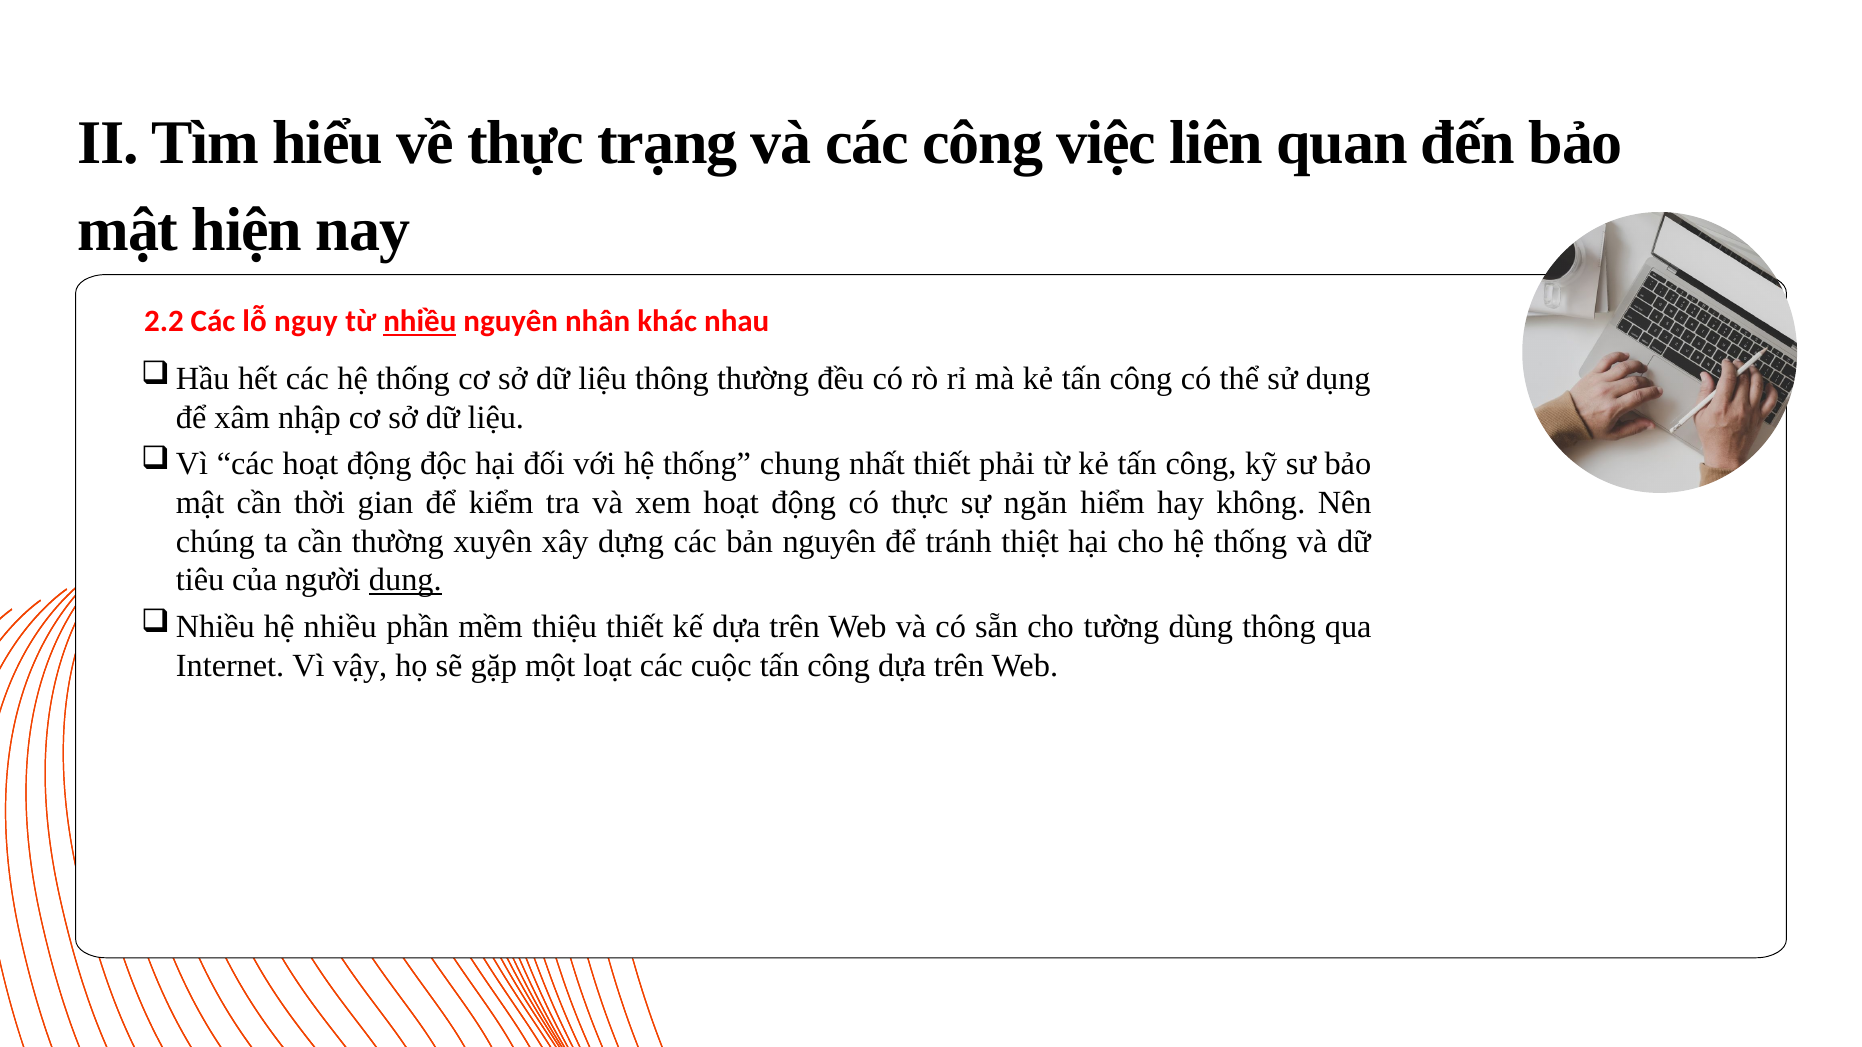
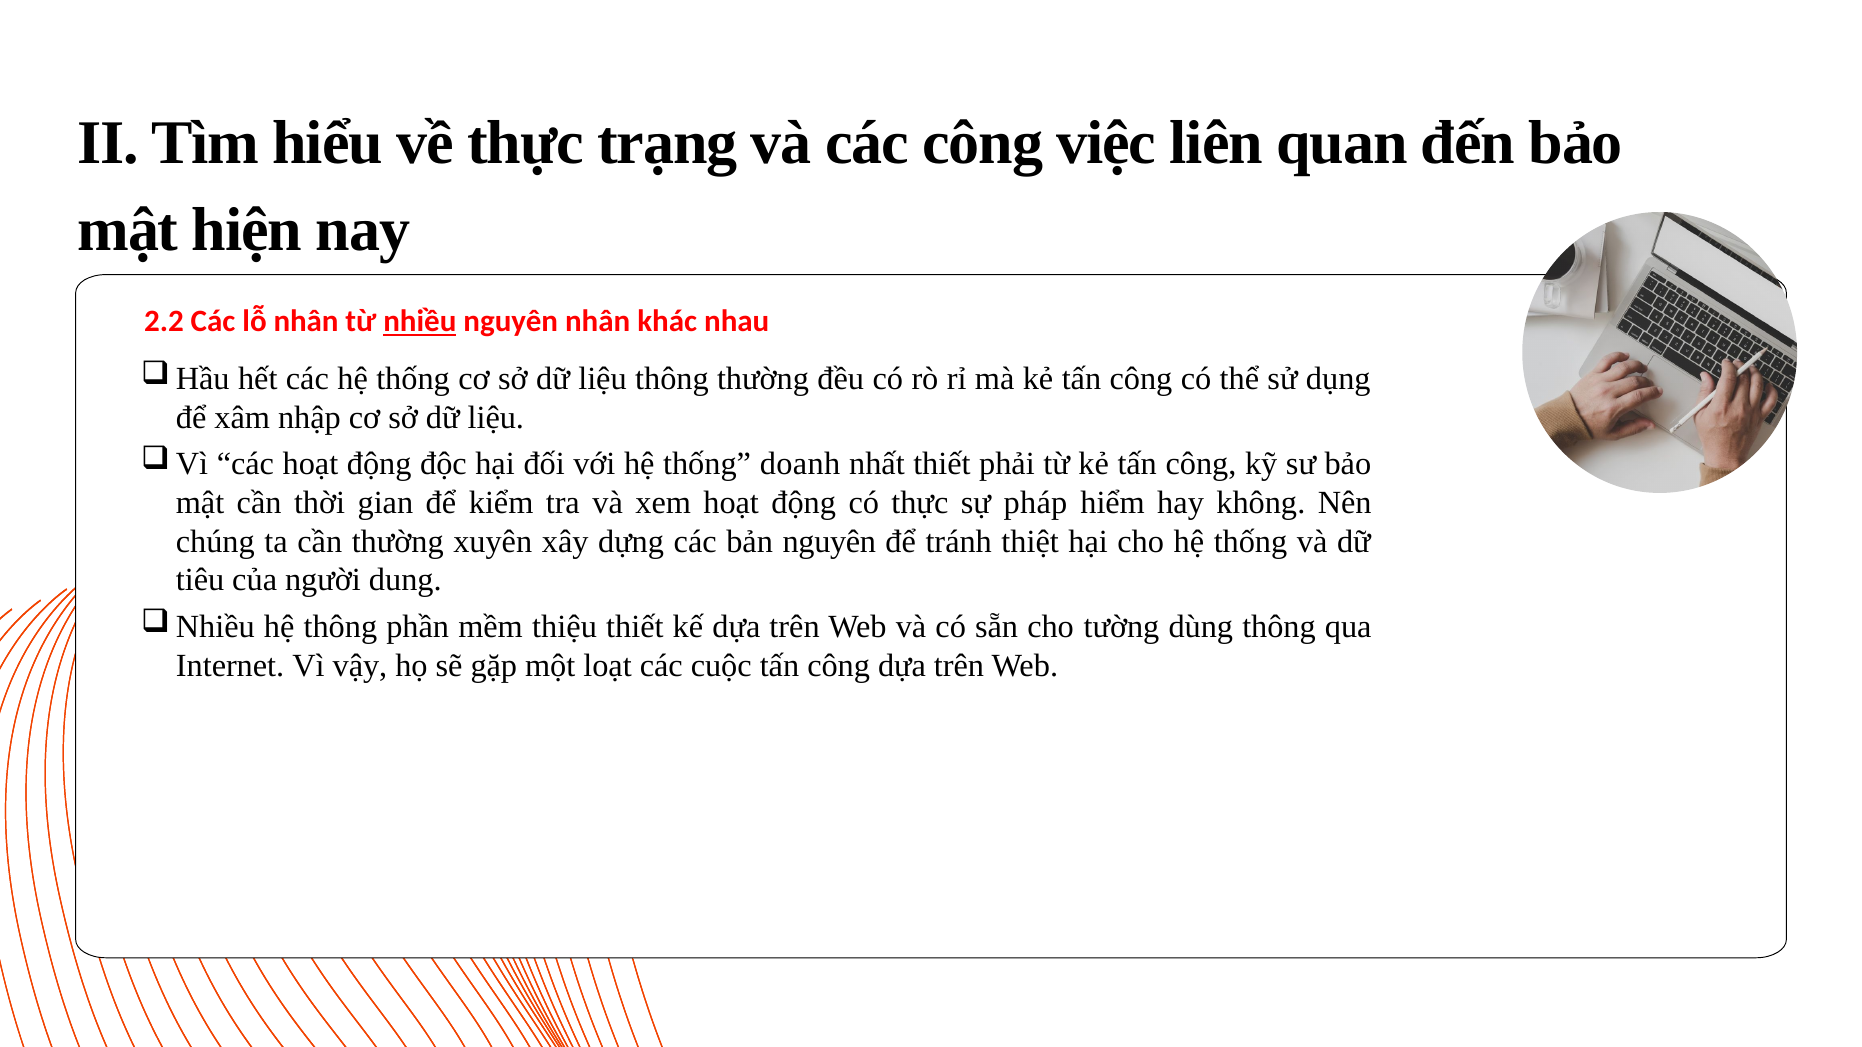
lỗ nguy: nguy -> nhân
chung: chung -> doanh
ngăn: ngăn -> pháp
dung underline: present -> none
hệ nhiều: nhiều -> thông
